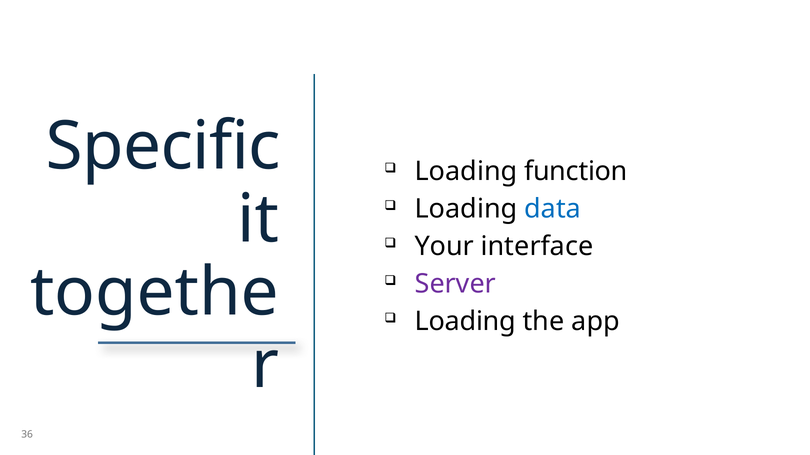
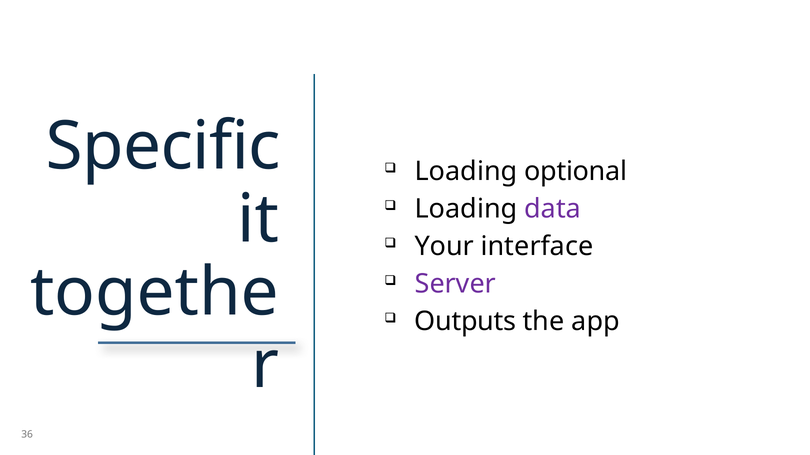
function: function -> optional
data colour: blue -> purple
Loading at (465, 322): Loading -> Outputs
